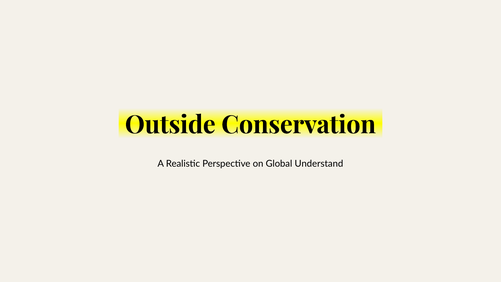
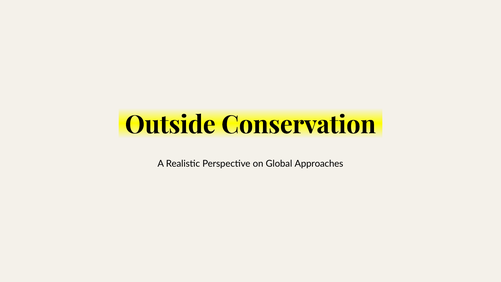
Understand: Understand -> Approaches
